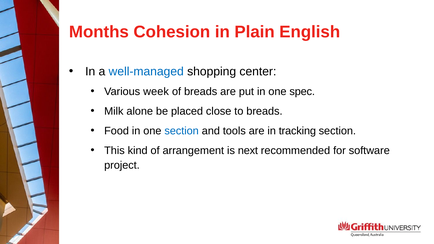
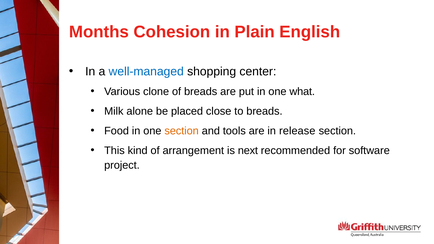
week: week -> clone
spec: spec -> what
section at (182, 131) colour: blue -> orange
tracking: tracking -> release
